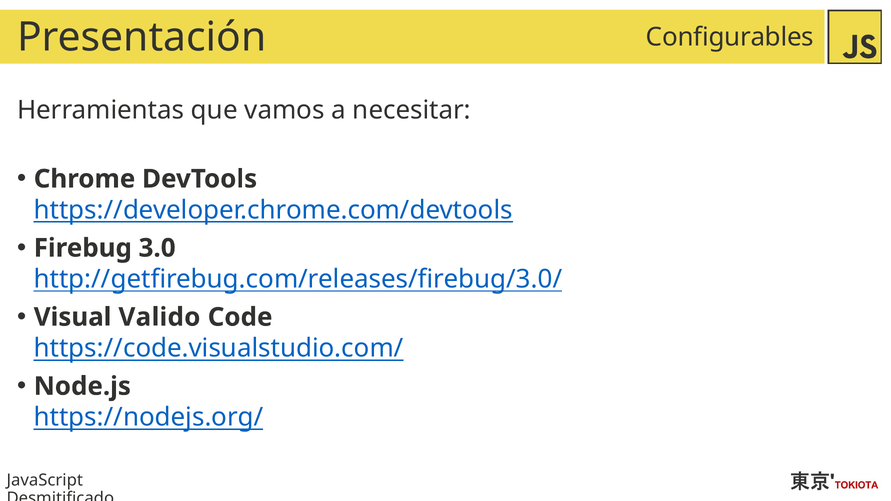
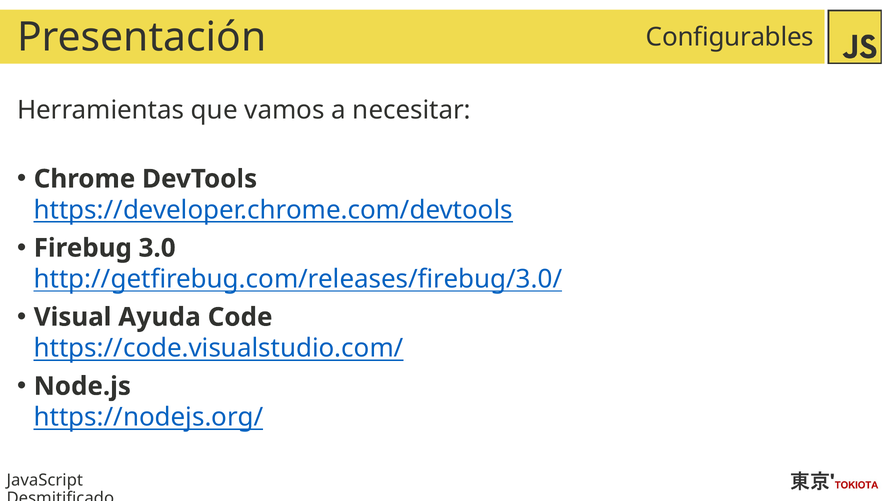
Valido: Valido -> Ayuda
